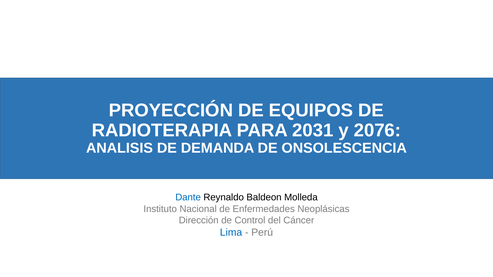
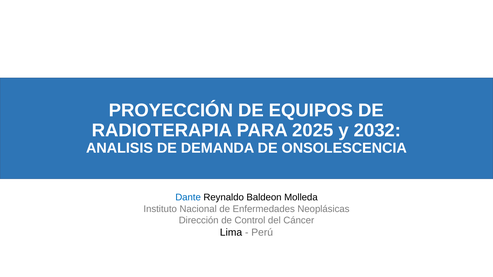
2031: 2031 -> 2025
2076: 2076 -> 2032
Lima colour: blue -> black
